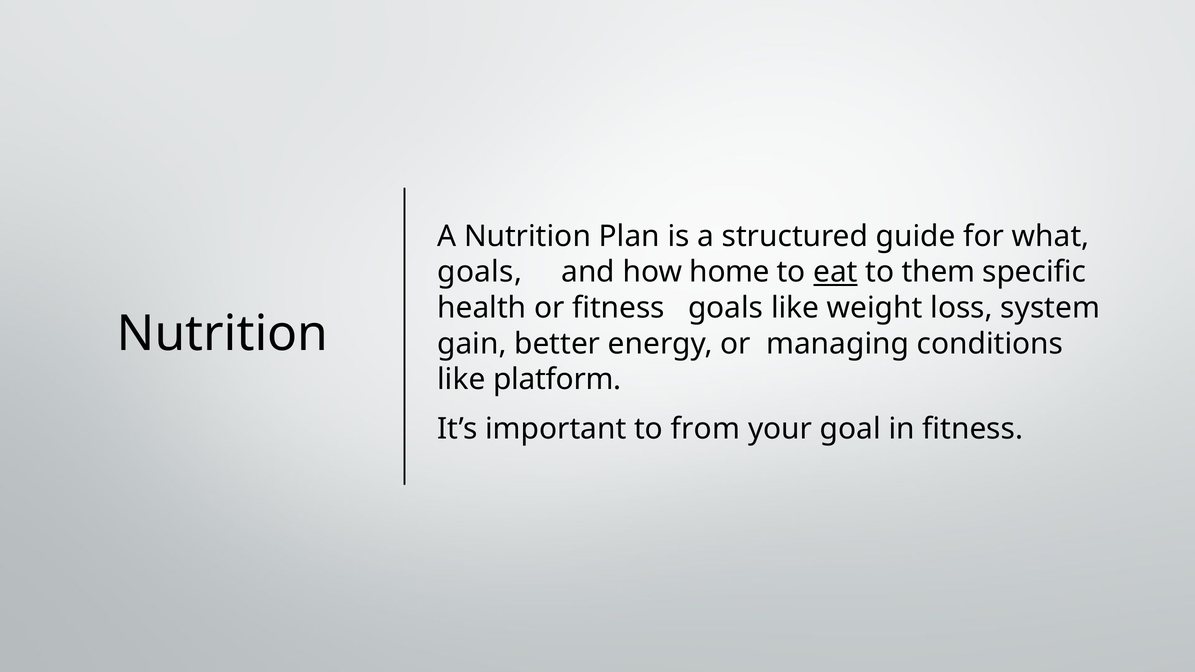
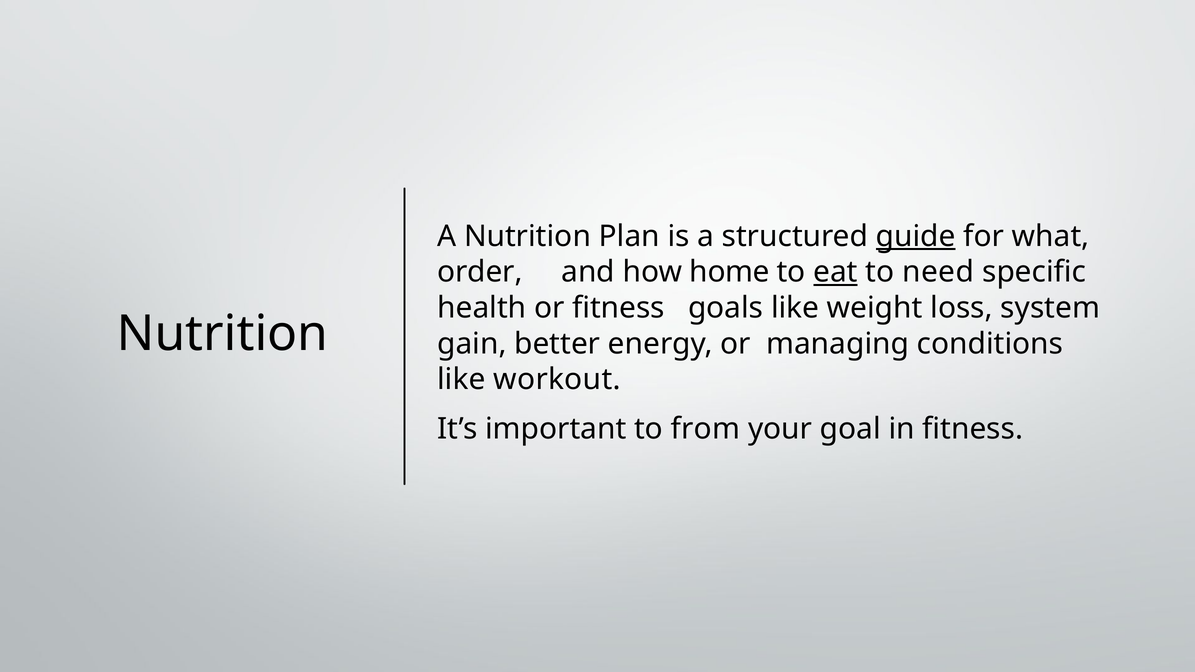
guide underline: none -> present
goals at (480, 272): goals -> order
them: them -> need
platform: platform -> workout
